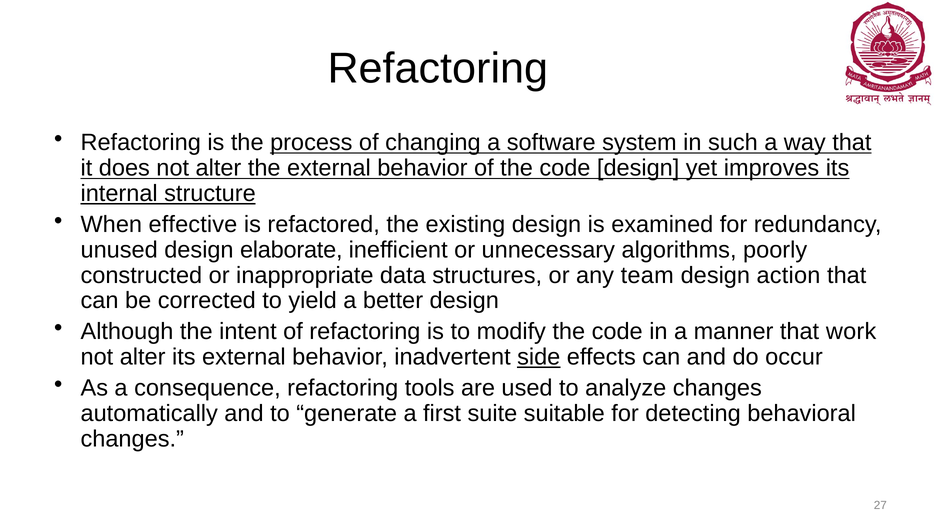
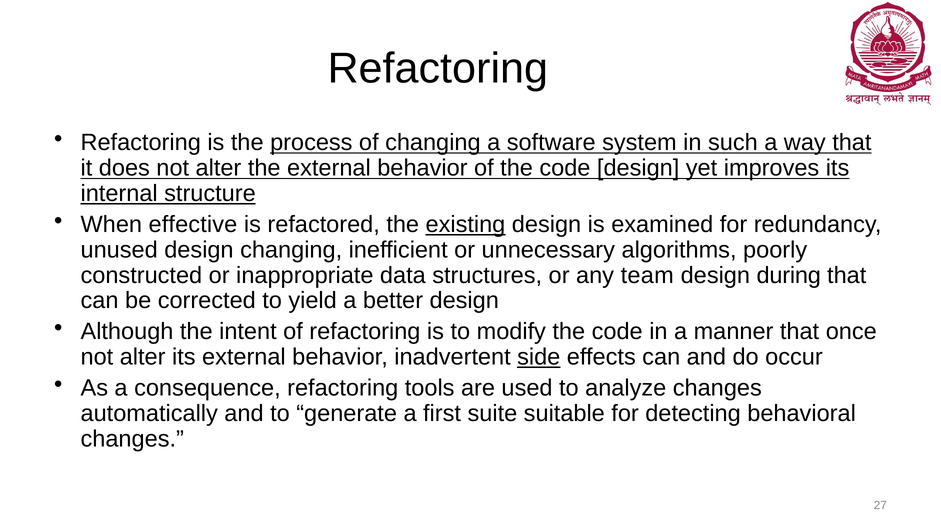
existing underline: none -> present
design elaborate: elaborate -> changing
action: action -> during
work: work -> once
